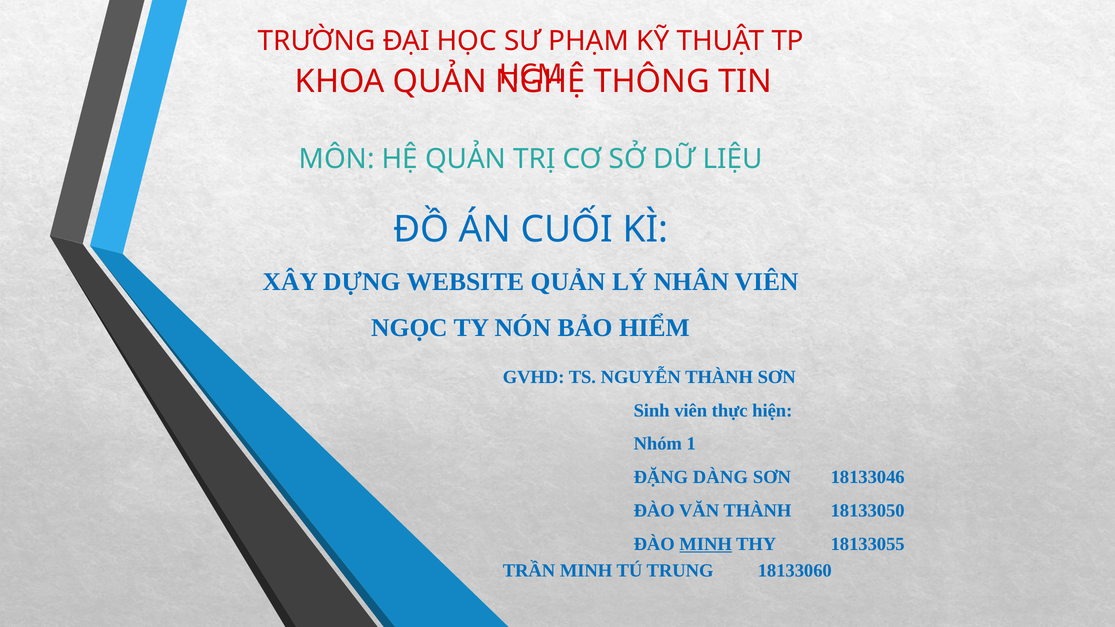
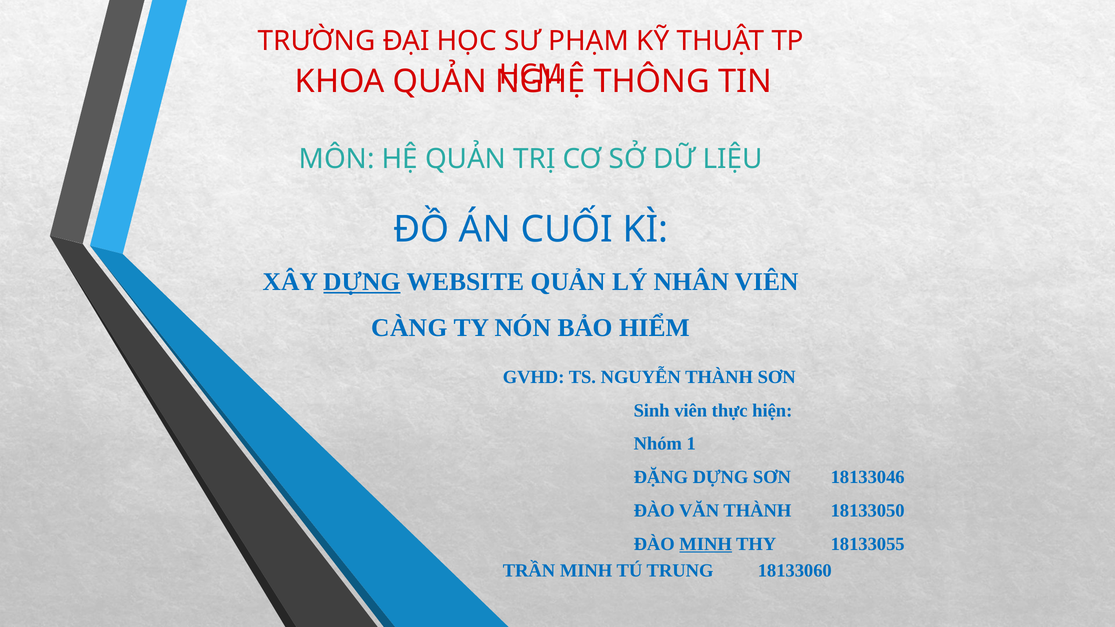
DỰNG at (362, 282) underline: none -> present
NGỌC: NGỌC -> CÀNG
ĐẶNG DÀNG: DÀNG -> DỰNG
